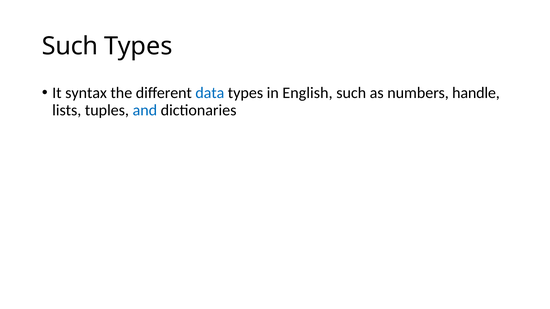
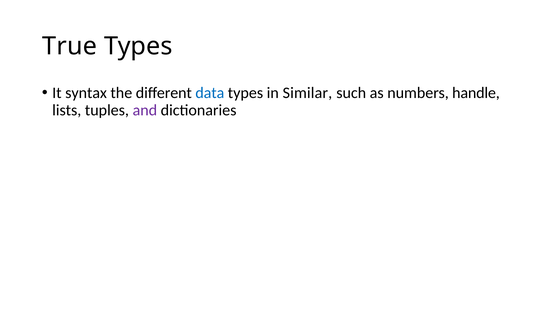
Such at (70, 46): Such -> True
English: English -> Similar
and colour: blue -> purple
